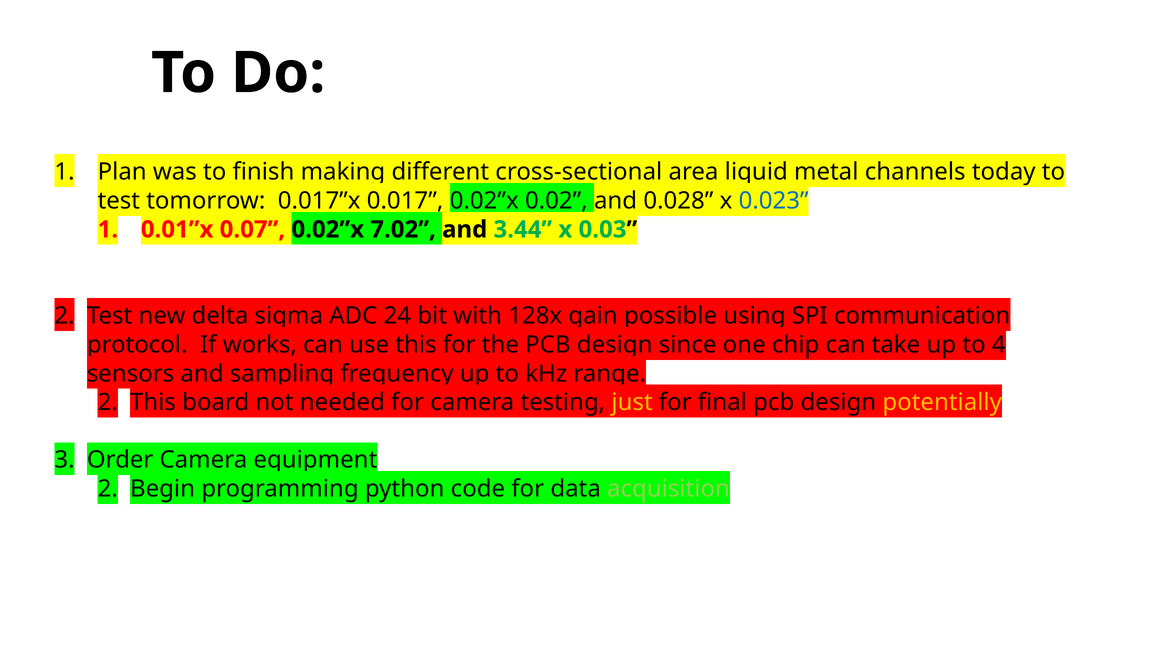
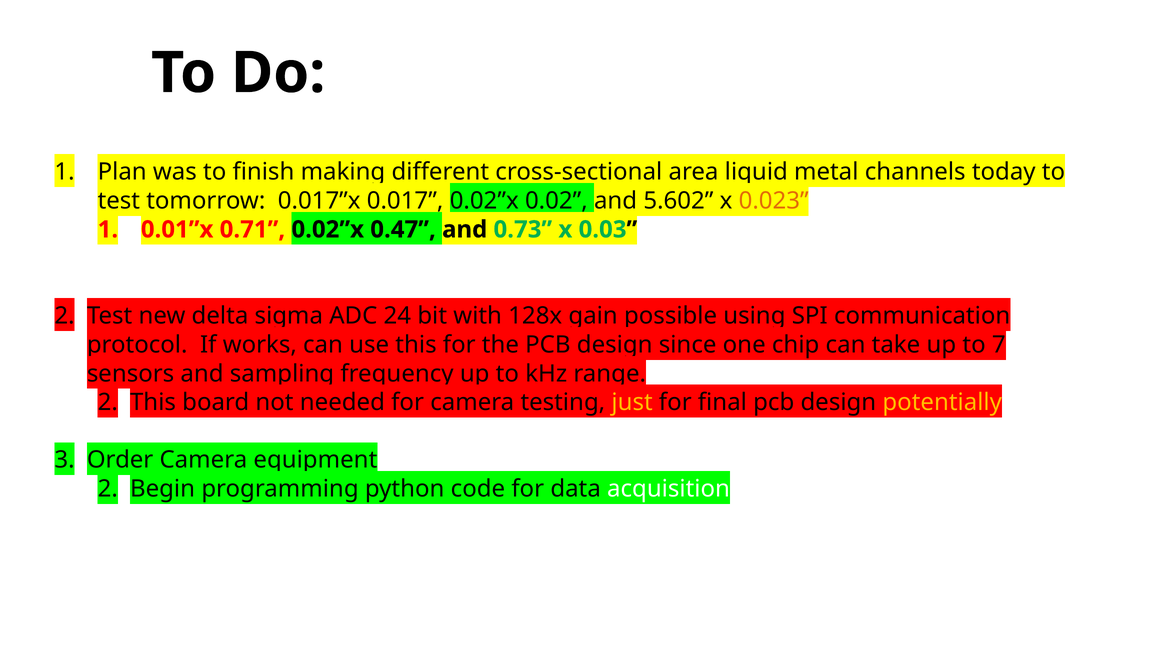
0.028: 0.028 -> 5.602
0.023 colour: blue -> orange
0.07: 0.07 -> 0.71
7.02: 7.02 -> 0.47
3.44: 3.44 -> 0.73
4: 4 -> 7
acquisition colour: light green -> white
